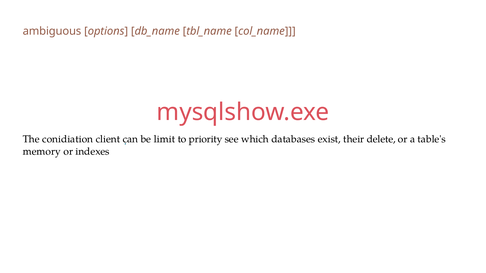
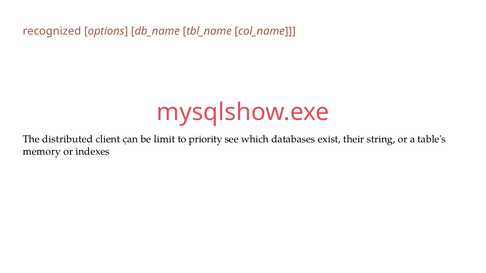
ambiguous: ambiguous -> recognized
conidiation: conidiation -> distributed
delete: delete -> string
